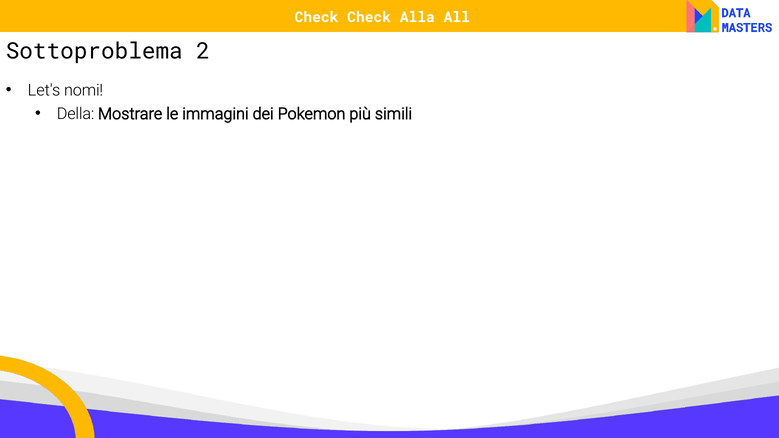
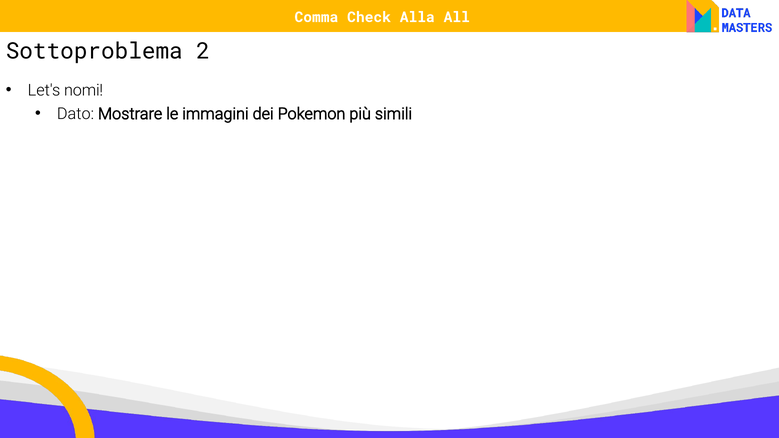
Check at (316, 17): Check -> Comma
Della: Della -> Dato
